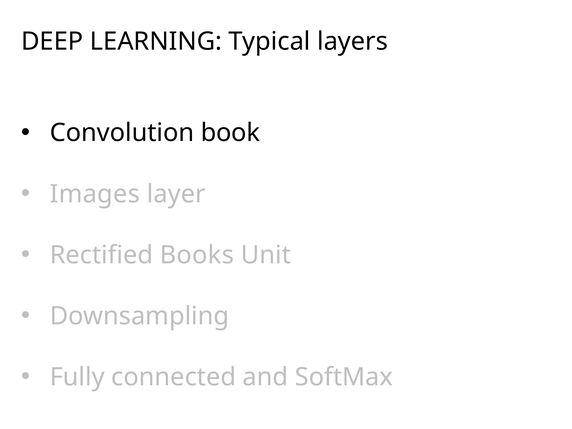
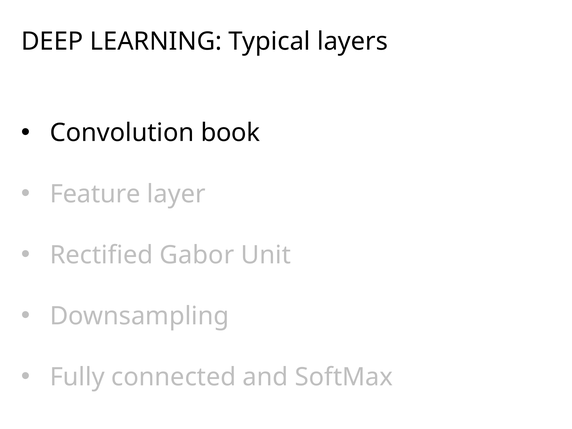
Images: Images -> Feature
Books: Books -> Gabor
